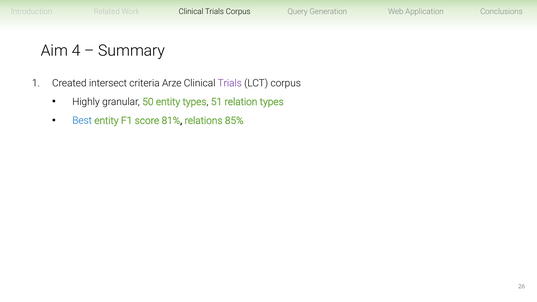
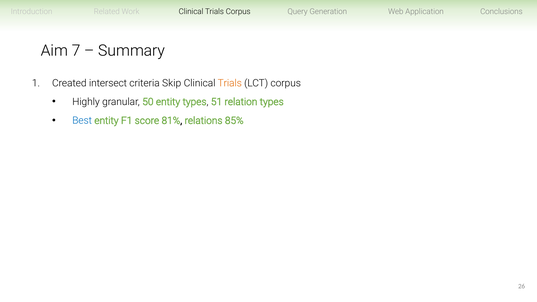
4: 4 -> 7
Arze: Arze -> Skip
Trials at (230, 83) colour: purple -> orange
